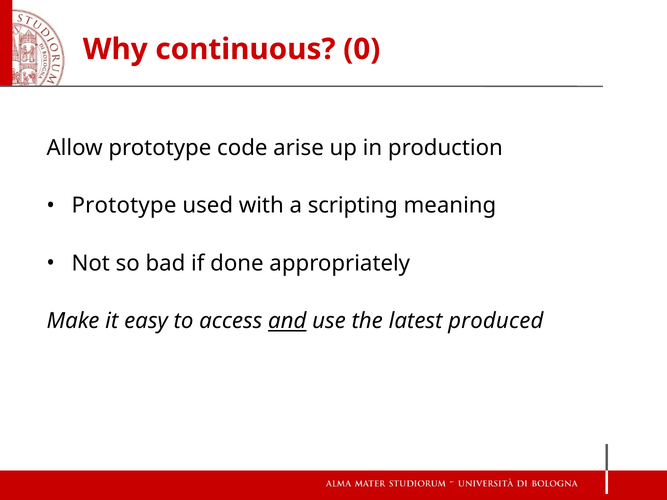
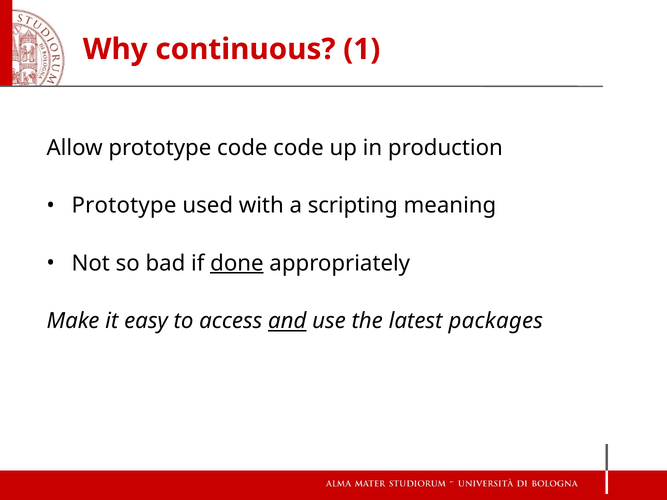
0: 0 -> 1
code arise: arise -> code
done underline: none -> present
produced: produced -> packages
